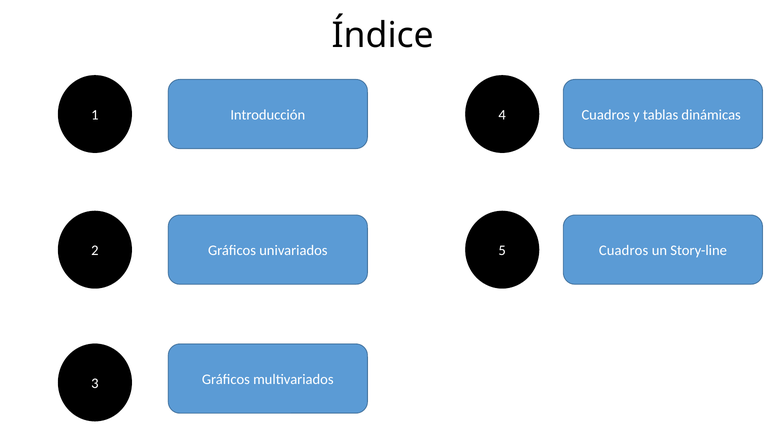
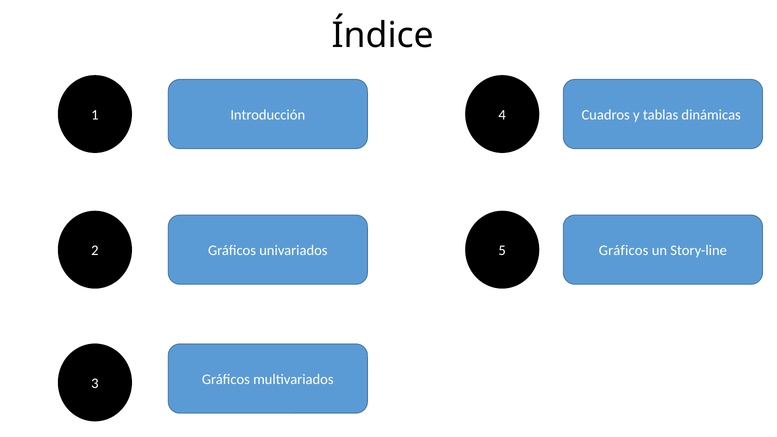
Cuadros at (624, 251): Cuadros -> Gráficos
